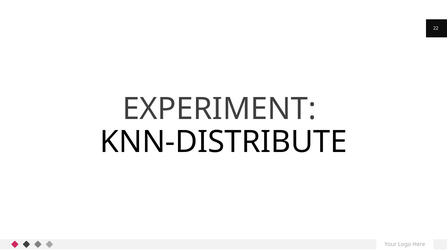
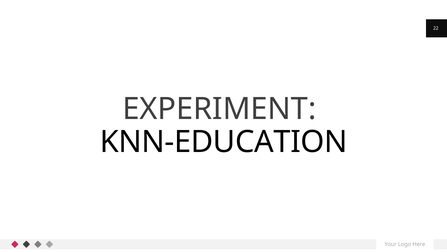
KNN-DISTRIBUTE: KNN-DISTRIBUTE -> KNN-EDUCATION
